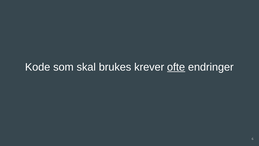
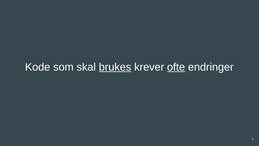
brukes underline: none -> present
